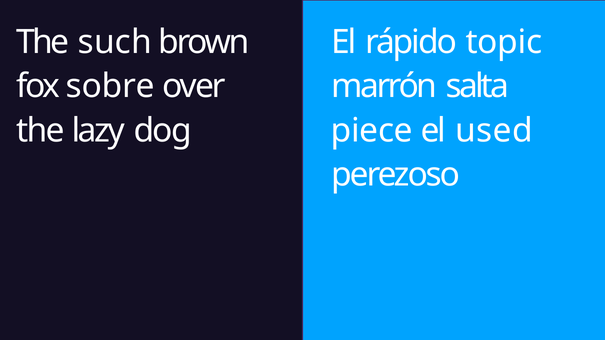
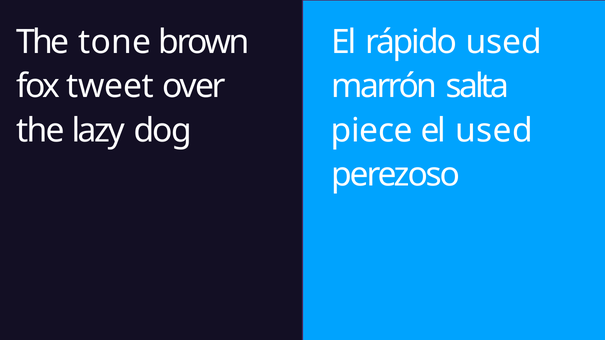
such: such -> tone
rápido topic: topic -> used
sobre: sobre -> tweet
